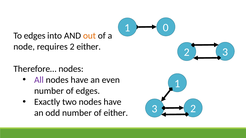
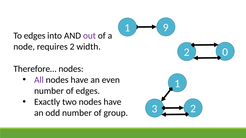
0: 0 -> 9
out colour: orange -> purple
2 either: either -> width
2 3: 3 -> 0
of either: either -> group
